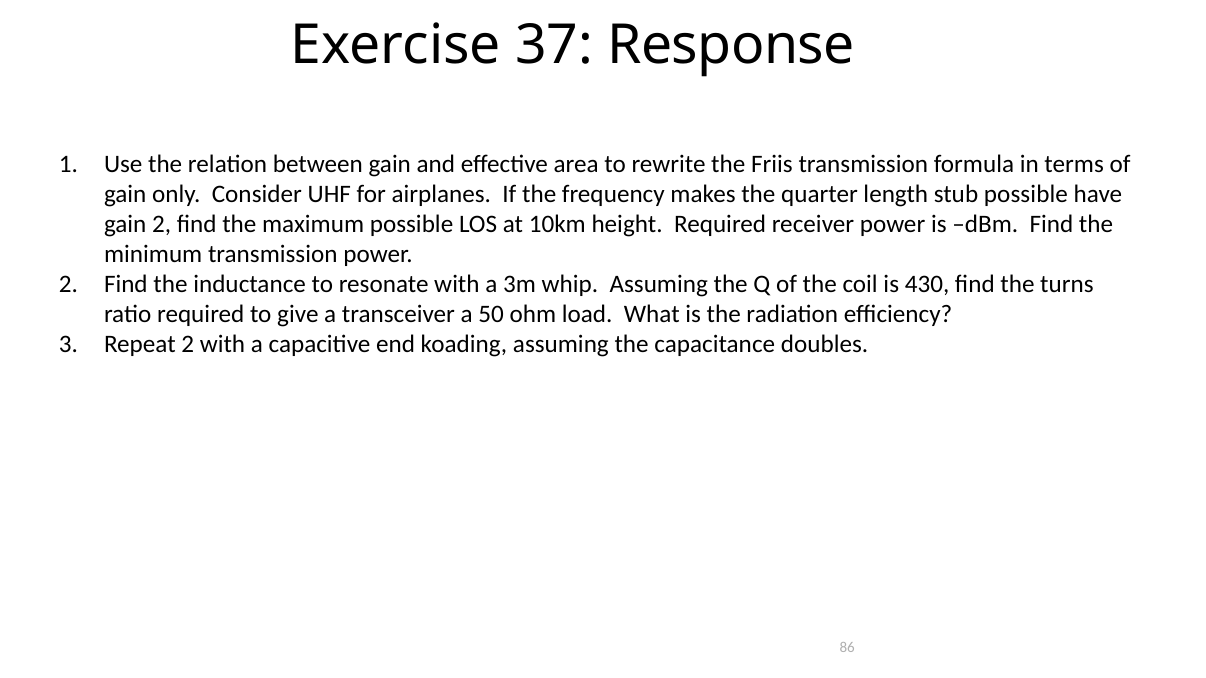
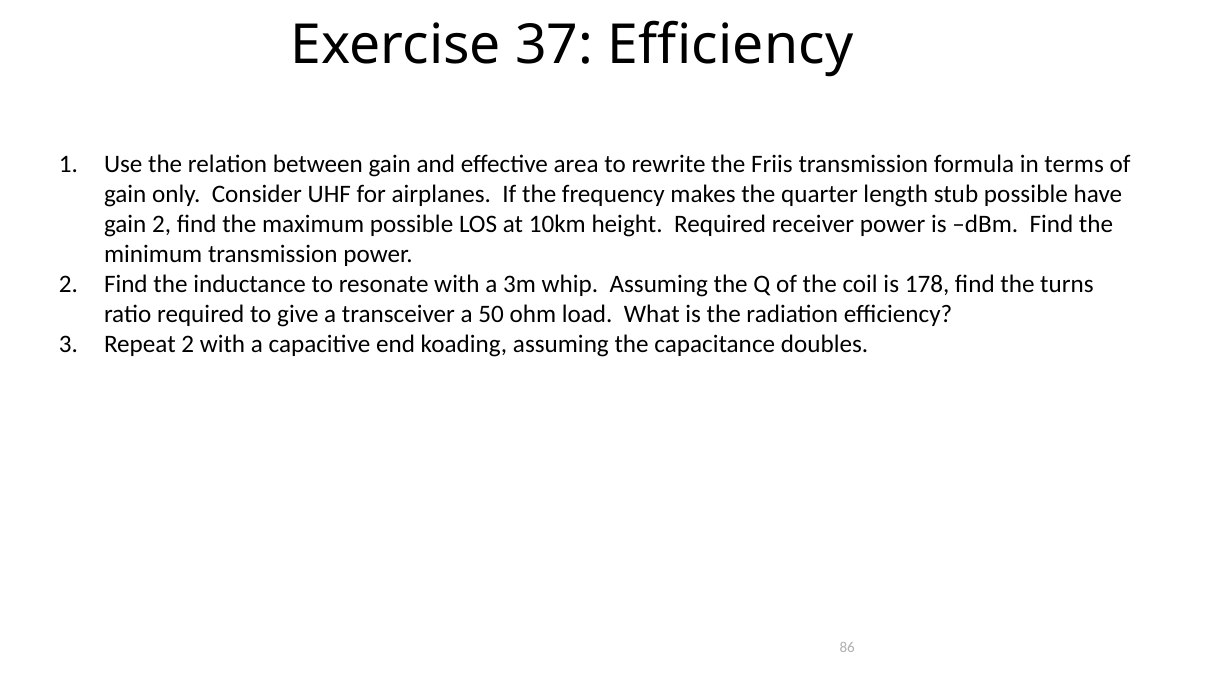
37 Response: Response -> Efficiency
430: 430 -> 178
